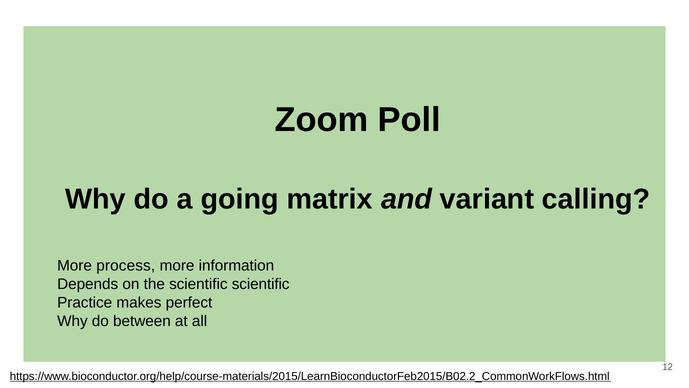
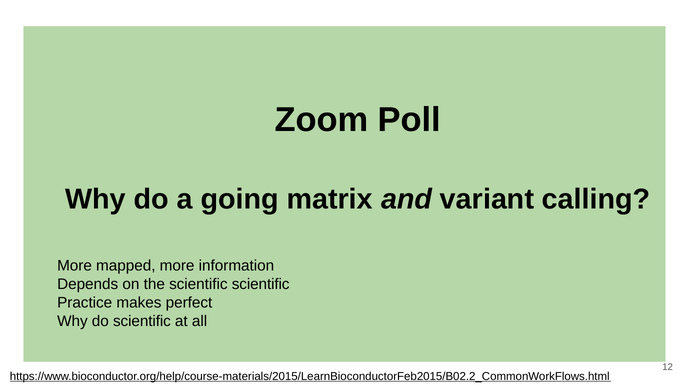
process: process -> mapped
do between: between -> scientific
